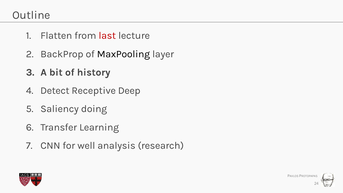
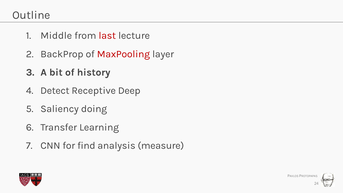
Flatten: Flatten -> Middle
MaxPooling colour: black -> red
well: well -> find
research: research -> measure
